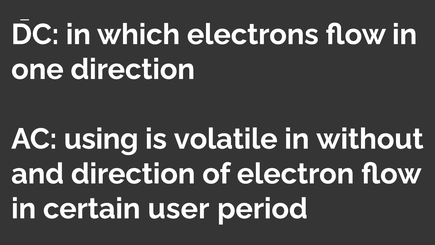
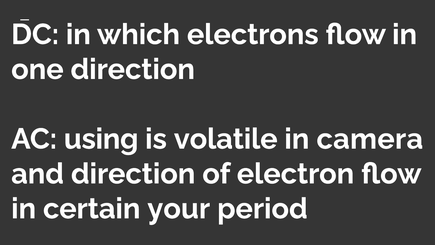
without: without -> camera
user: user -> your
